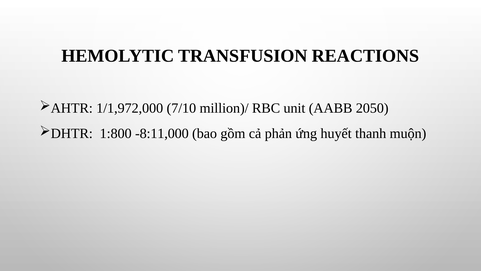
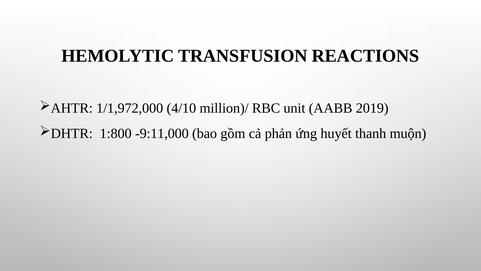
7/10: 7/10 -> 4/10
2050: 2050 -> 2019
-8:11,000: -8:11,000 -> -9:11,000
